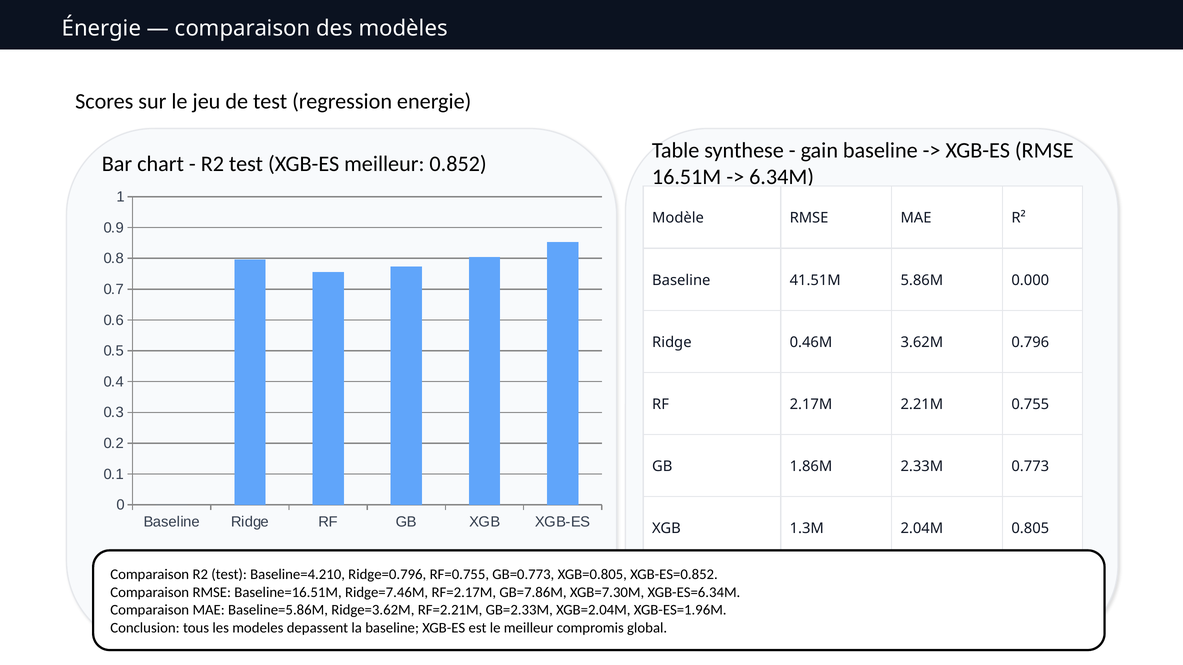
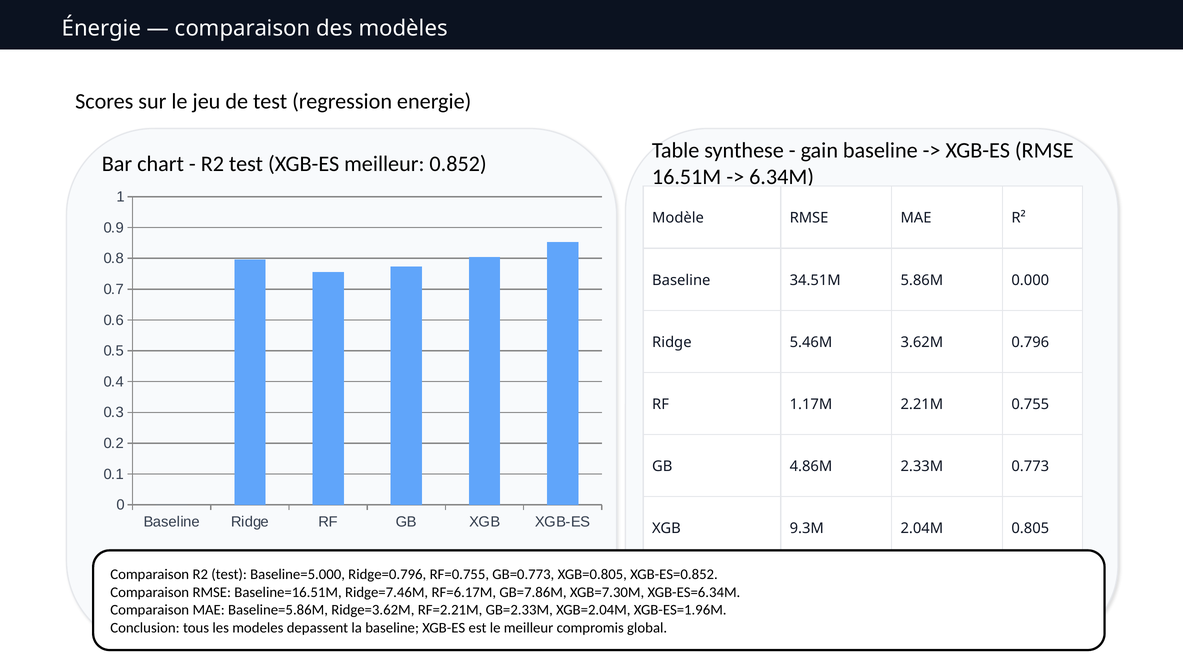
41.51M: 41.51M -> 34.51M
0.46M: 0.46M -> 5.46M
2.17M: 2.17M -> 1.17M
1.86M: 1.86M -> 4.86M
1.3M: 1.3M -> 9.3M
Baseline=4.210: Baseline=4.210 -> Baseline=5.000
RF=2.17M: RF=2.17M -> RF=6.17M
